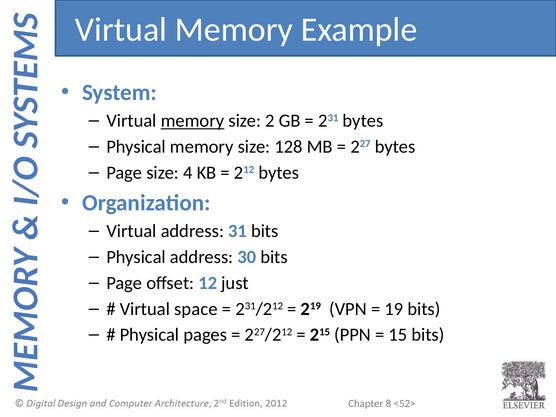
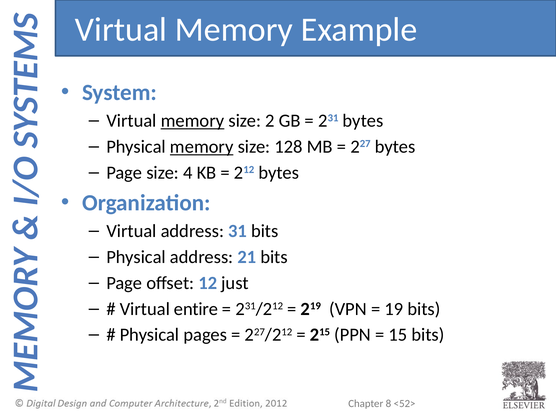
memory at (202, 147) underline: none -> present
30: 30 -> 21
space: space -> entire
